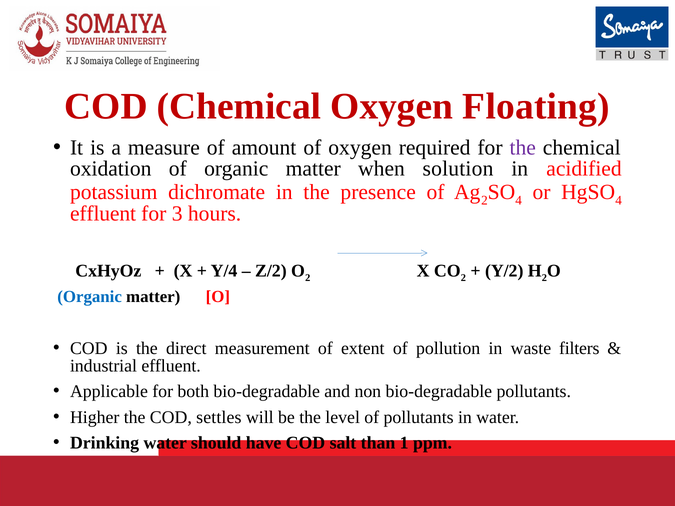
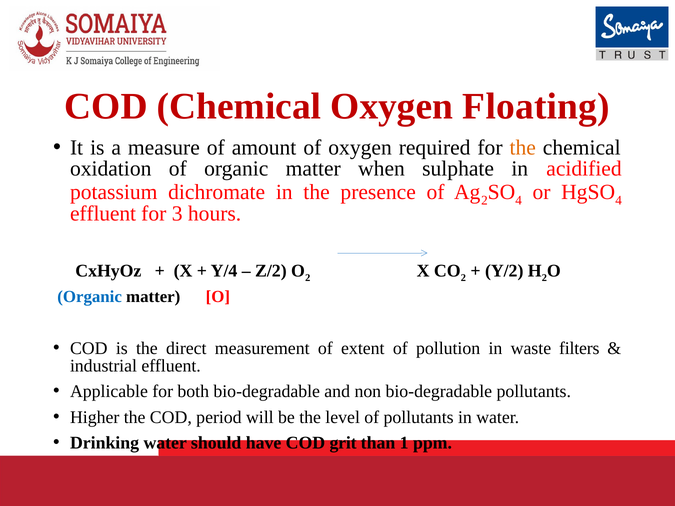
the at (523, 148) colour: purple -> orange
solution: solution -> sulphate
settles: settles -> period
salt: salt -> grit
